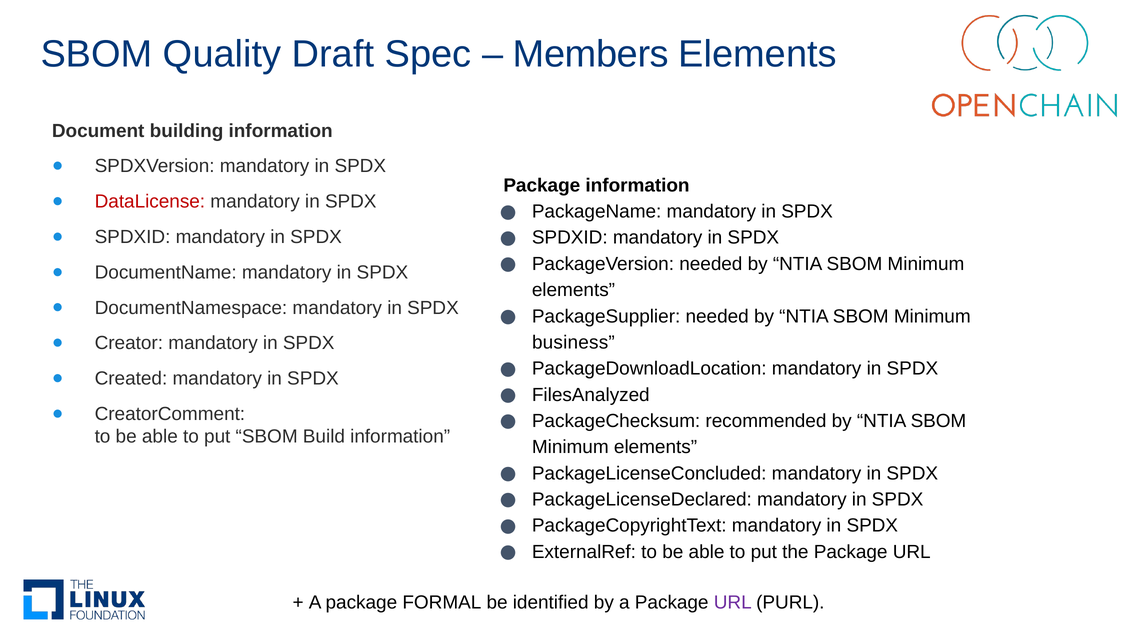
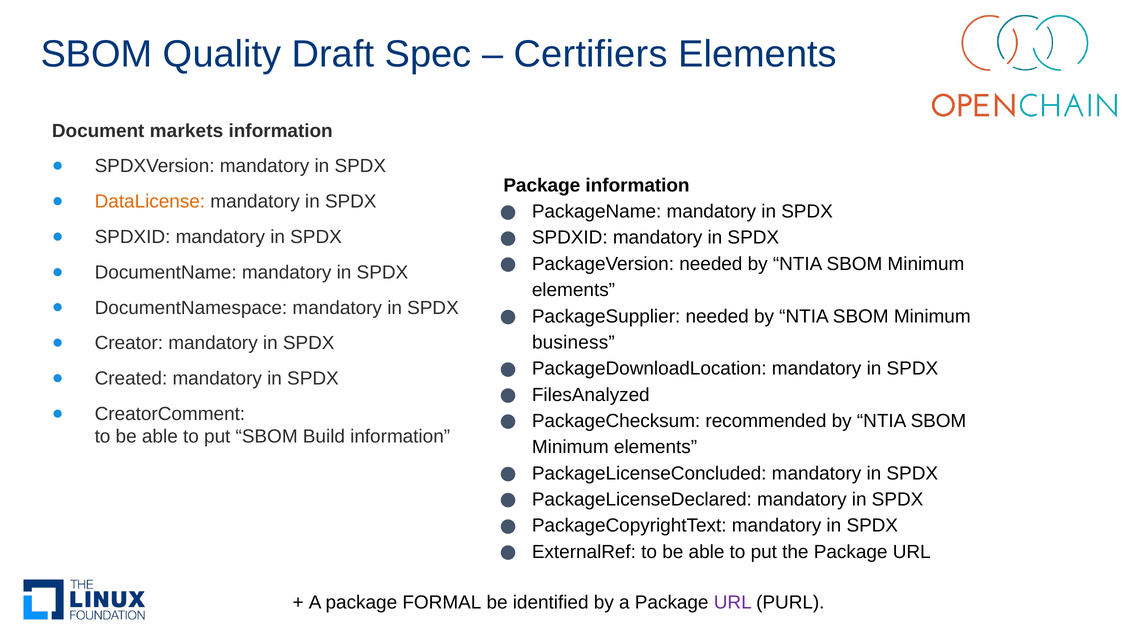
Members: Members -> Certifiers
building: building -> markets
DataLicense colour: red -> orange
